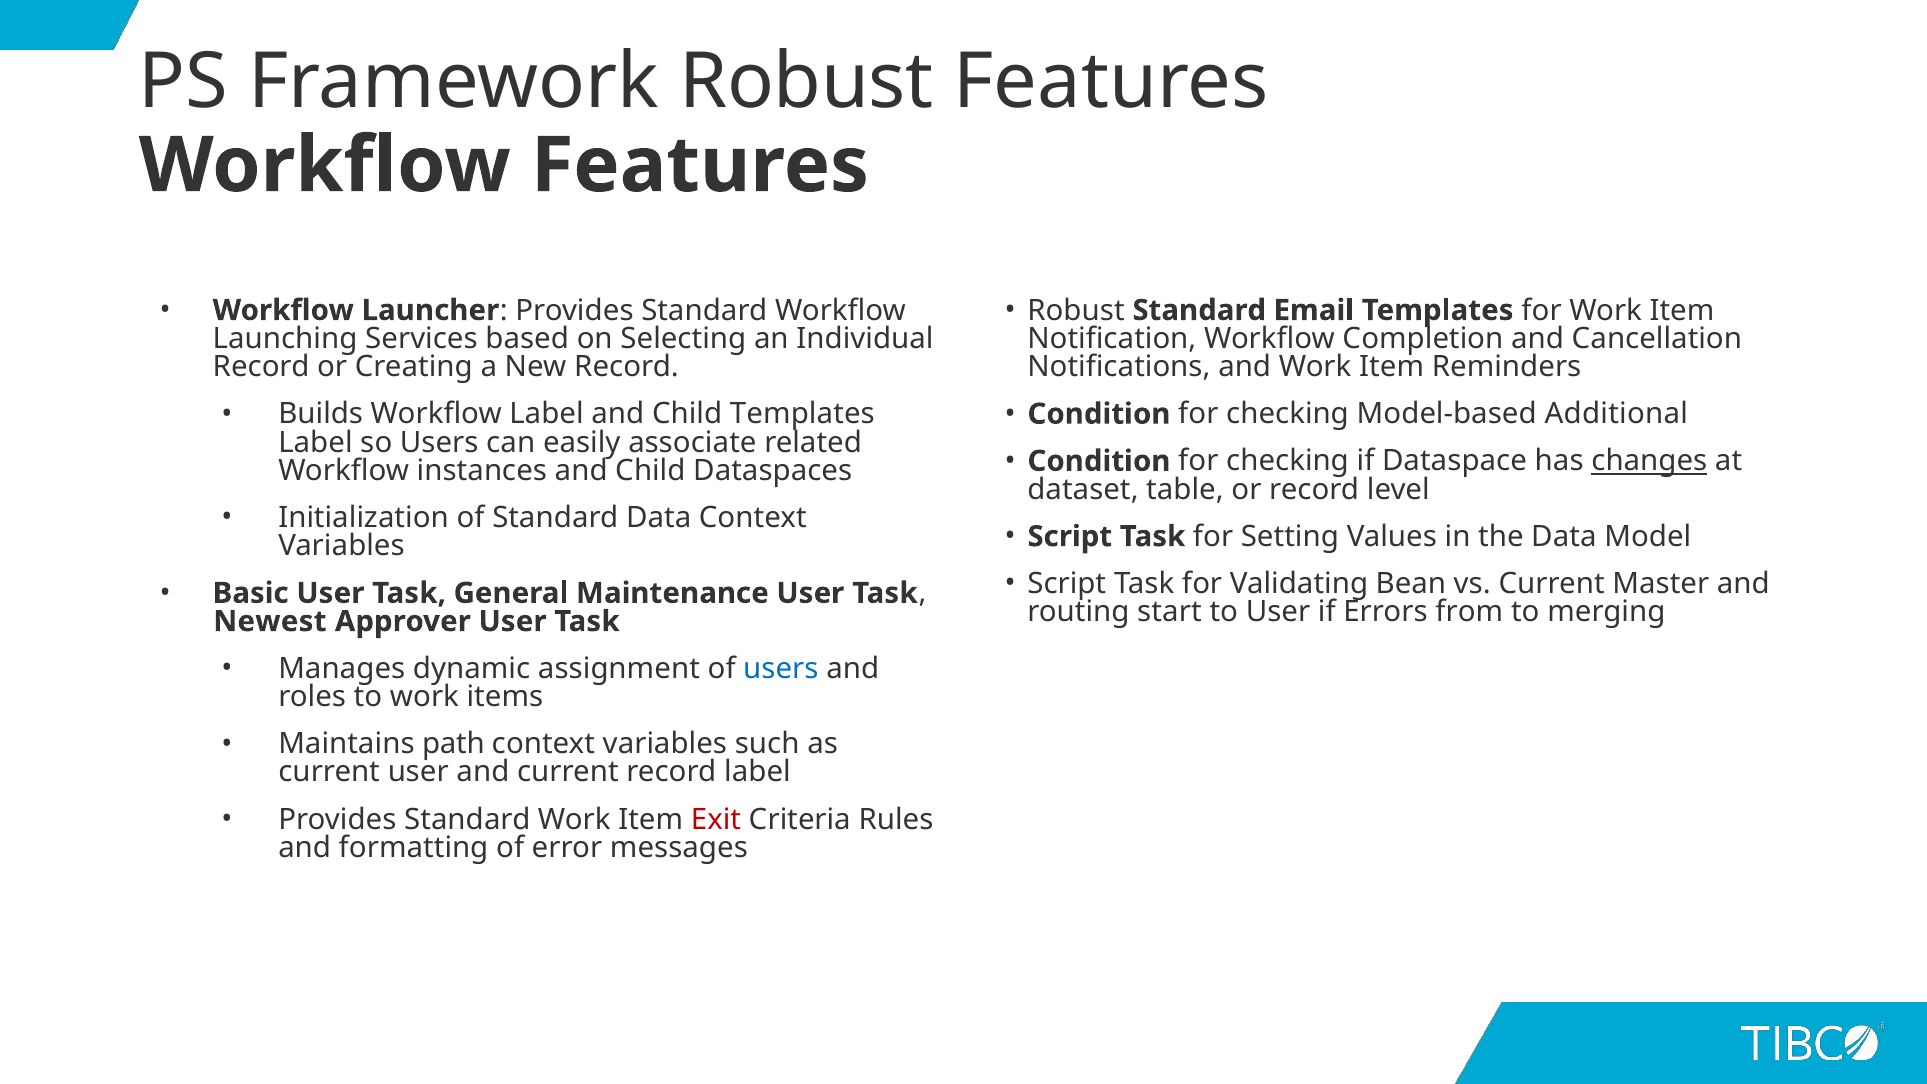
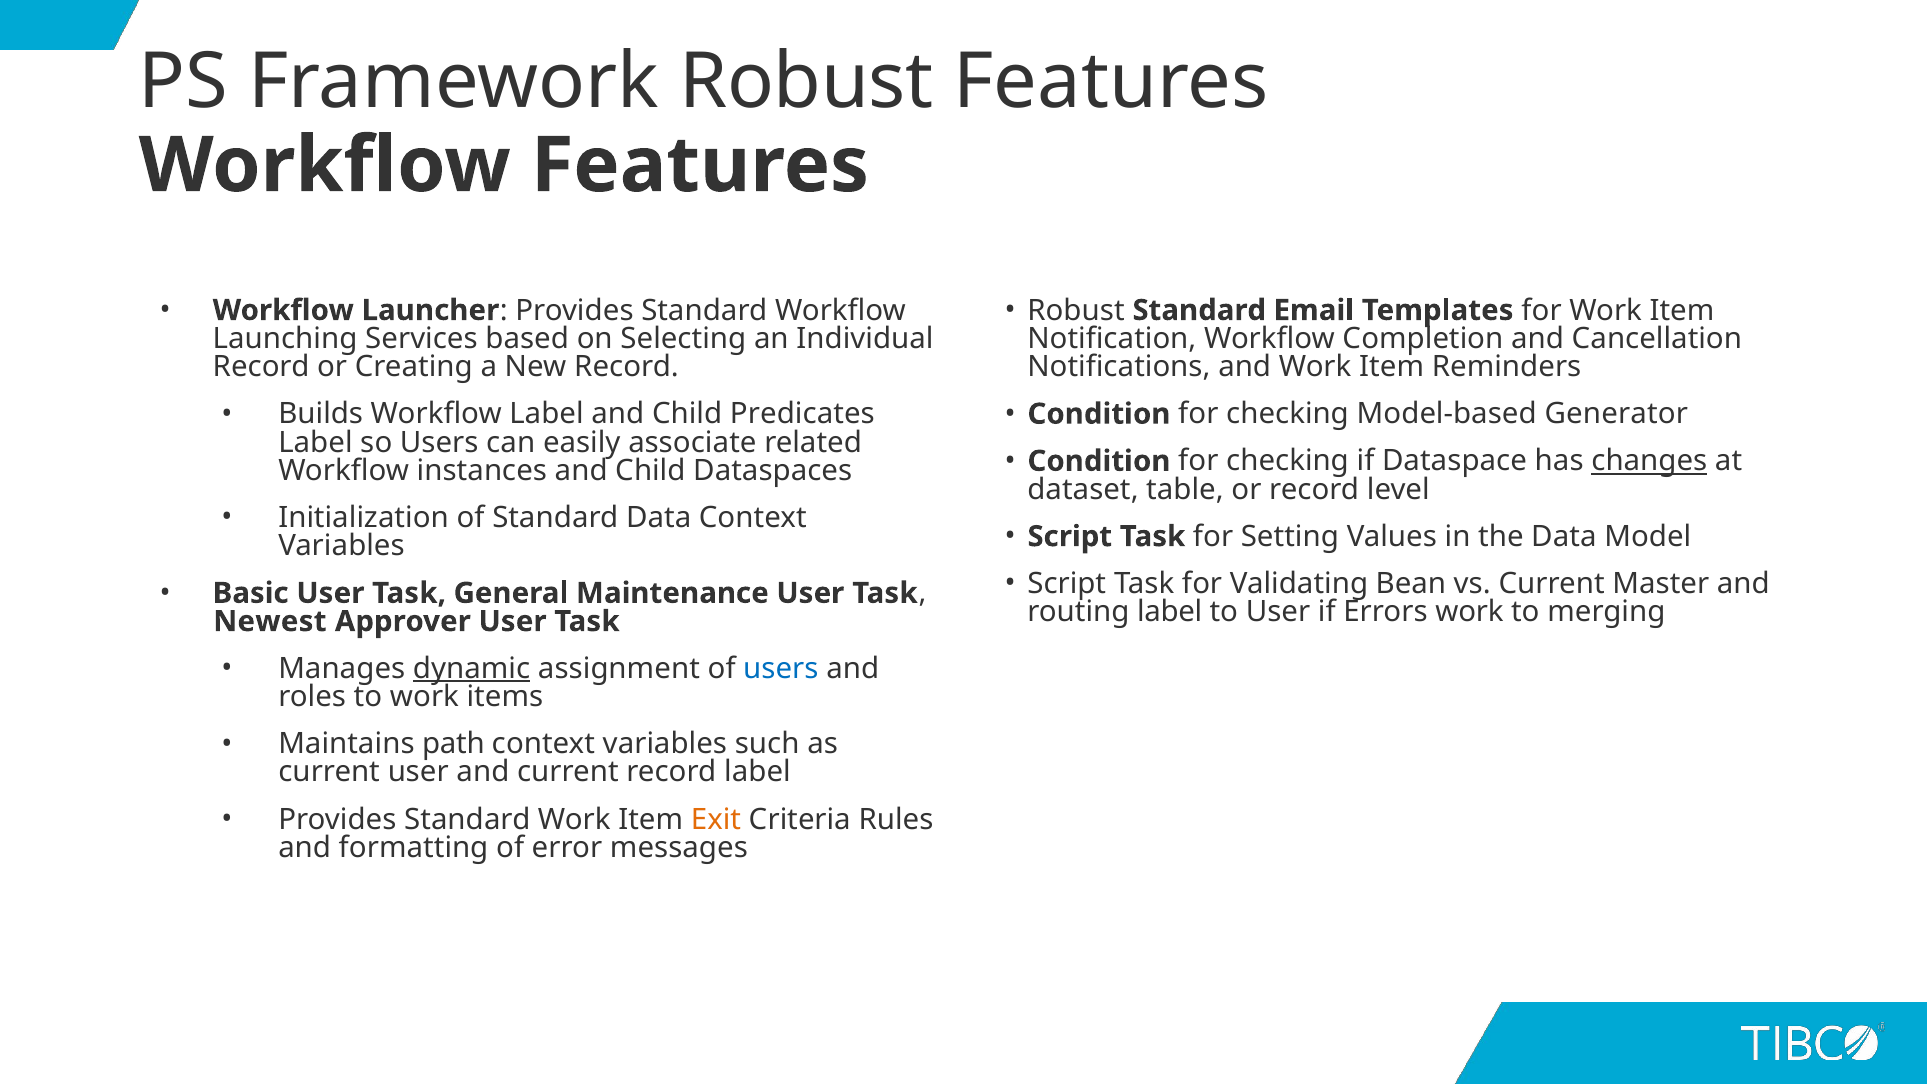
Child Templates: Templates -> Predicates
Additional: Additional -> Generator
routing start: start -> label
Errors from: from -> work
dynamic underline: none -> present
Exit colour: red -> orange
